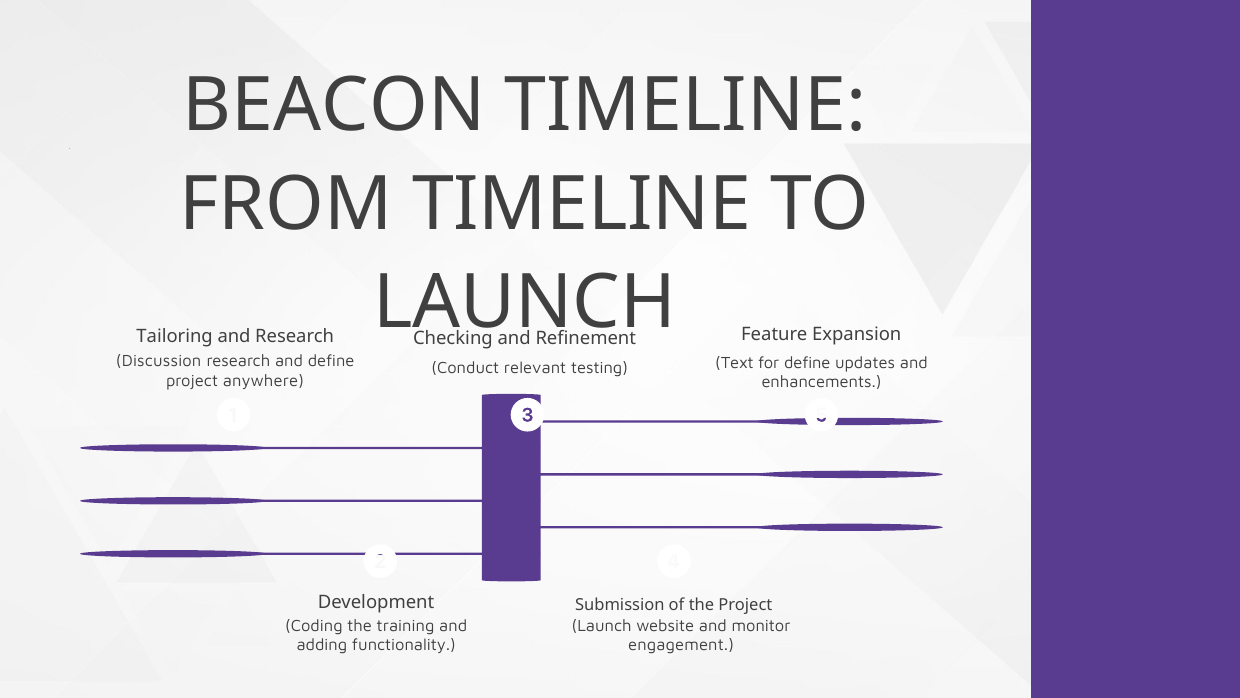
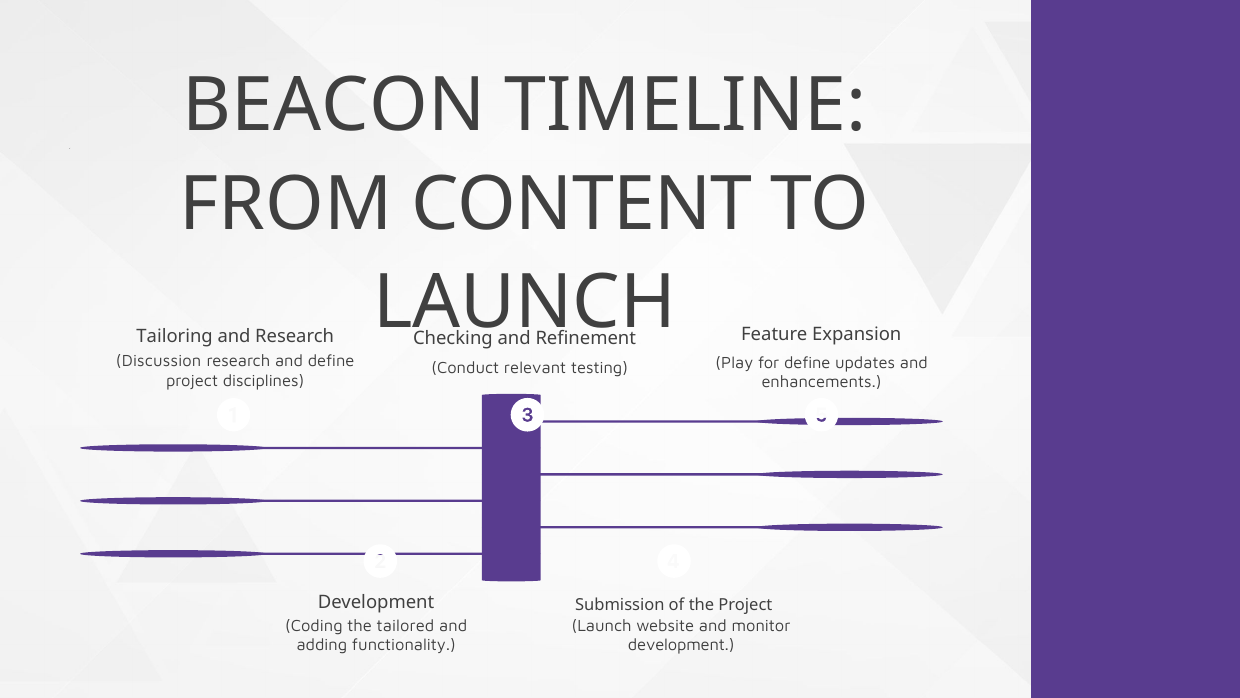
FROM TIMELINE: TIMELINE -> CONTENT
Text: Text -> Play
anywhere: anywhere -> disciplines
training: training -> tailored
engagement at (681, 645): engagement -> development
